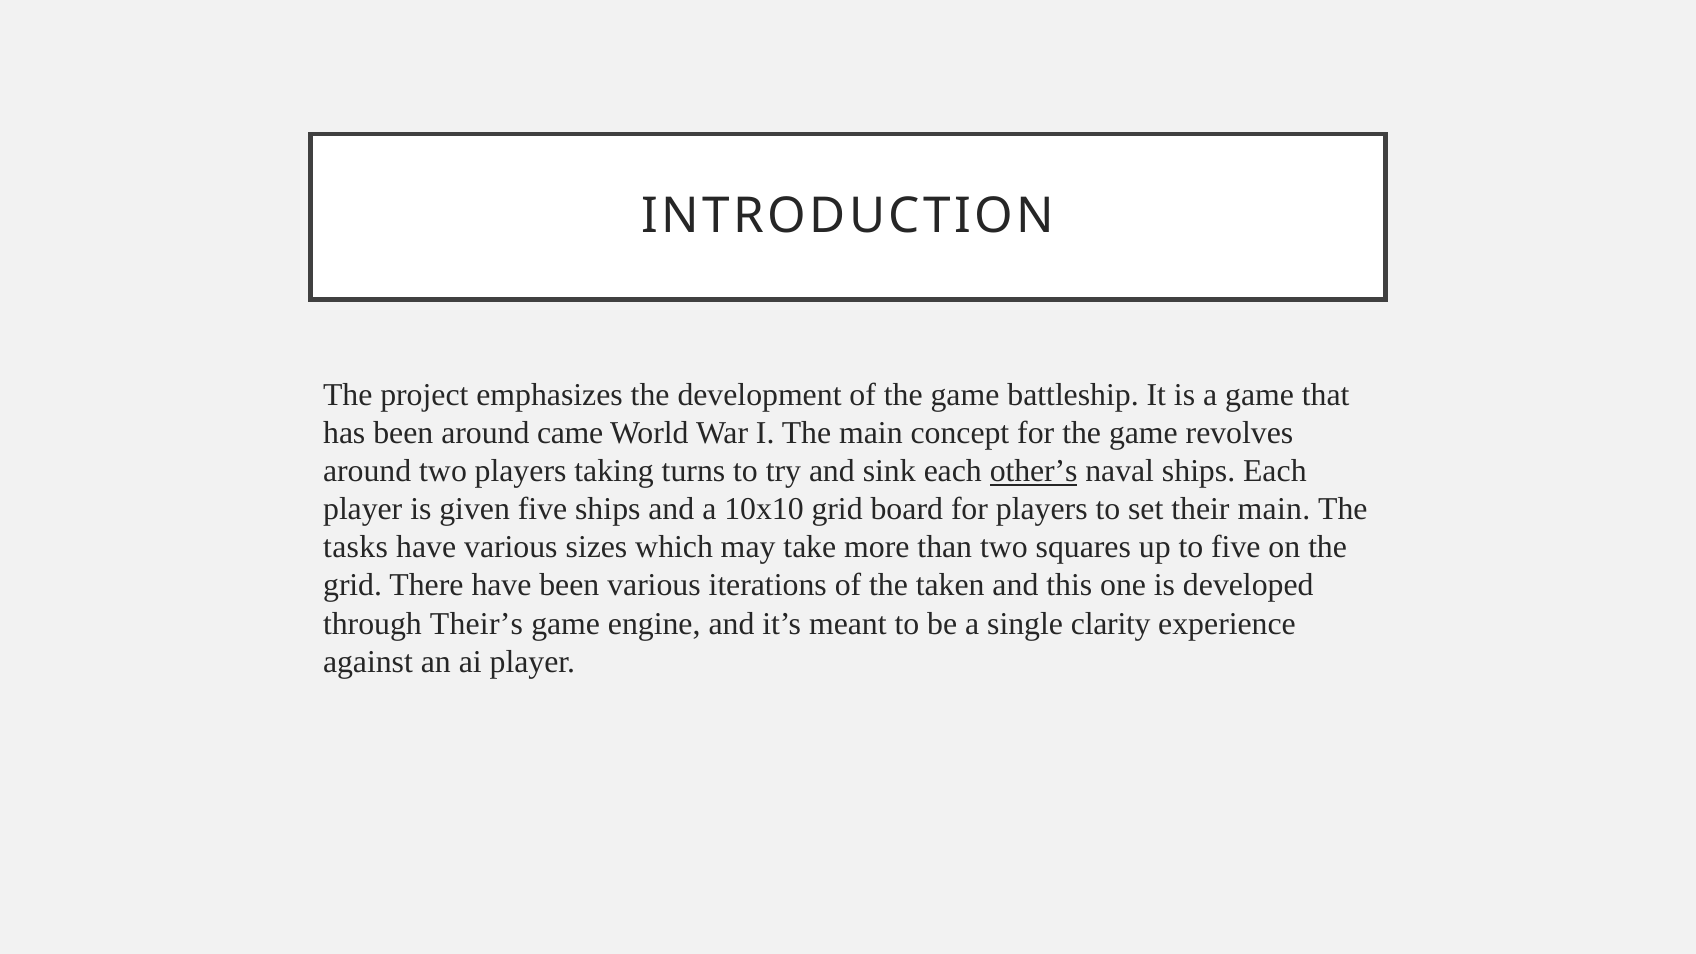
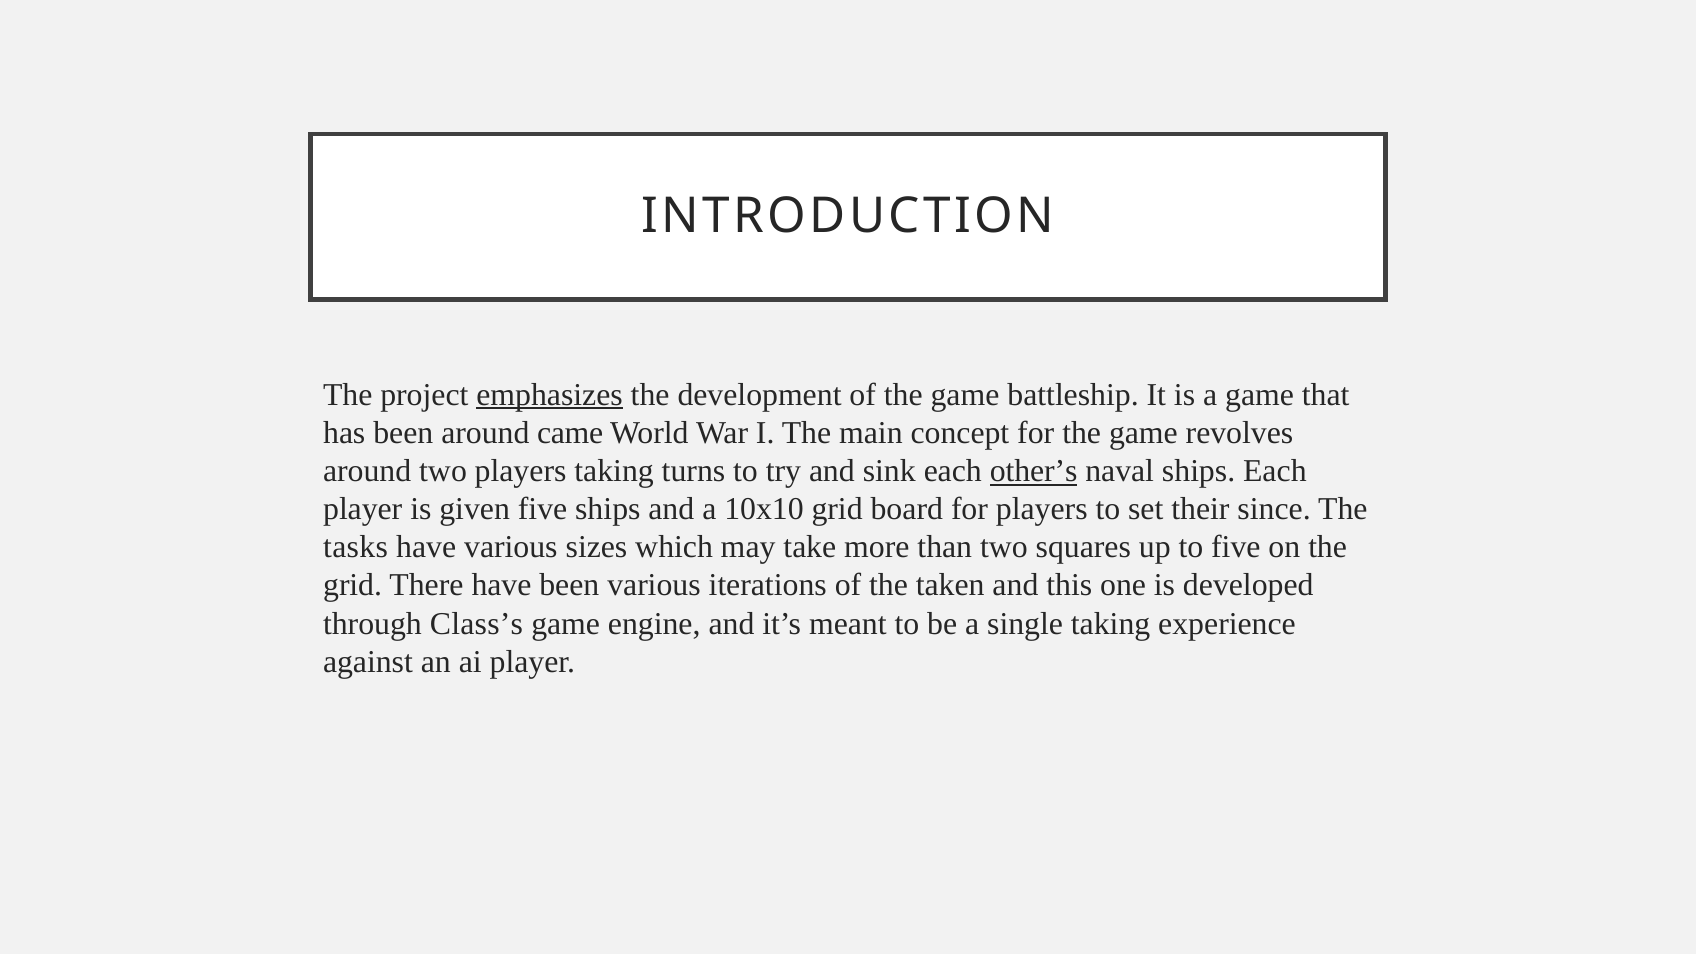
emphasizes underline: none -> present
their main: main -> since
Their’s: Their’s -> Class’s
single clarity: clarity -> taking
